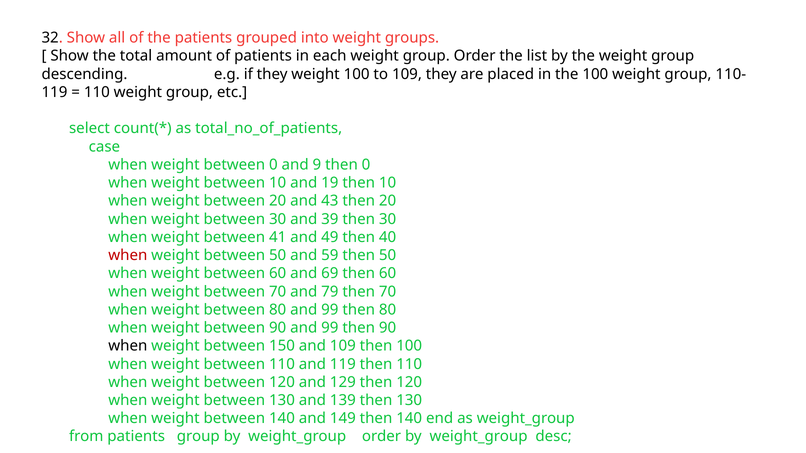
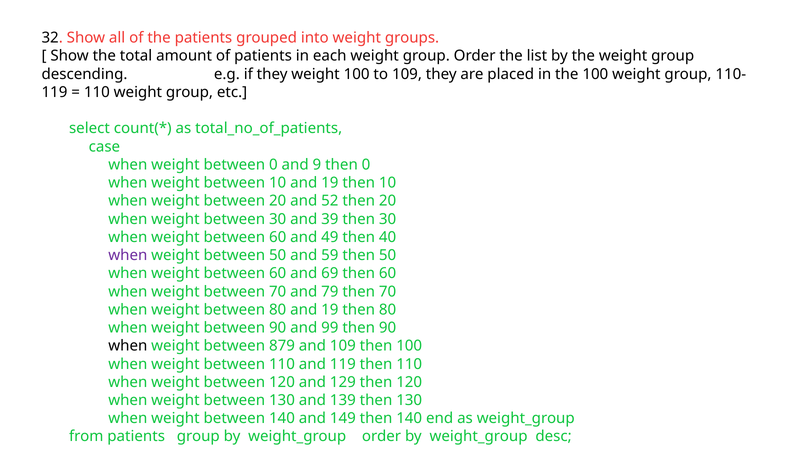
43: 43 -> 52
41 at (278, 237): 41 -> 60
when at (128, 256) colour: red -> purple
80 and 99: 99 -> 19
150: 150 -> 879
